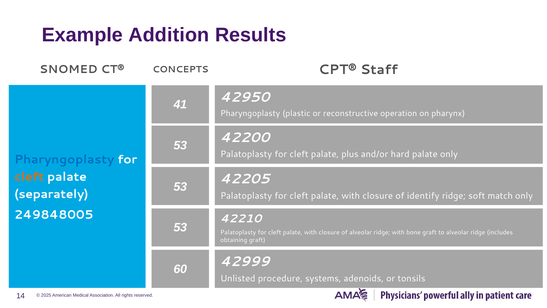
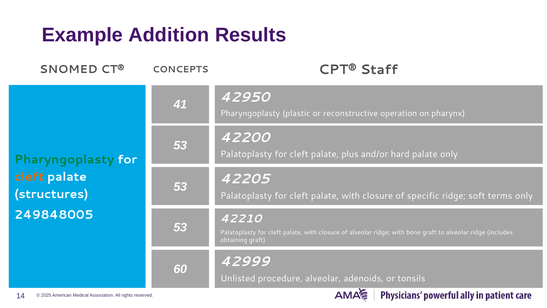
Pharyngoplasty at (64, 159) colour: blue -> green
separately: separately -> structures
identify: identify -> specific
match: match -> terms
procedure systems: systems -> alveolar
